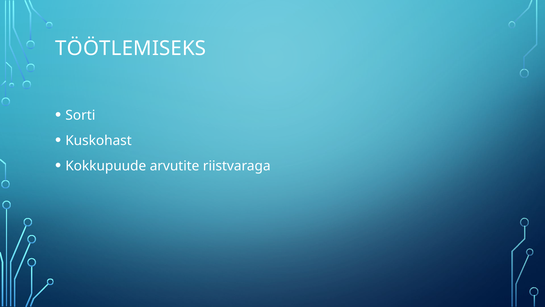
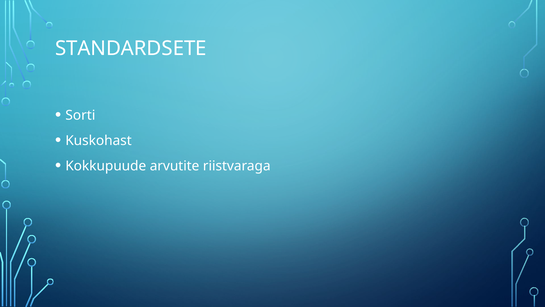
TÖÖTLEMISEKS: TÖÖTLEMISEKS -> STANDARDSETE
